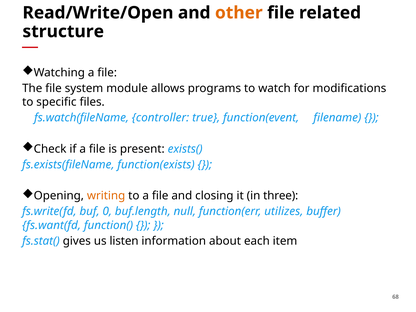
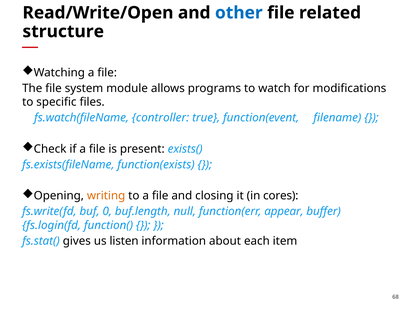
other colour: orange -> blue
three: three -> cores
utilizes: utilizes -> appear
fs.want(fd: fs.want(fd -> fs.login(fd
